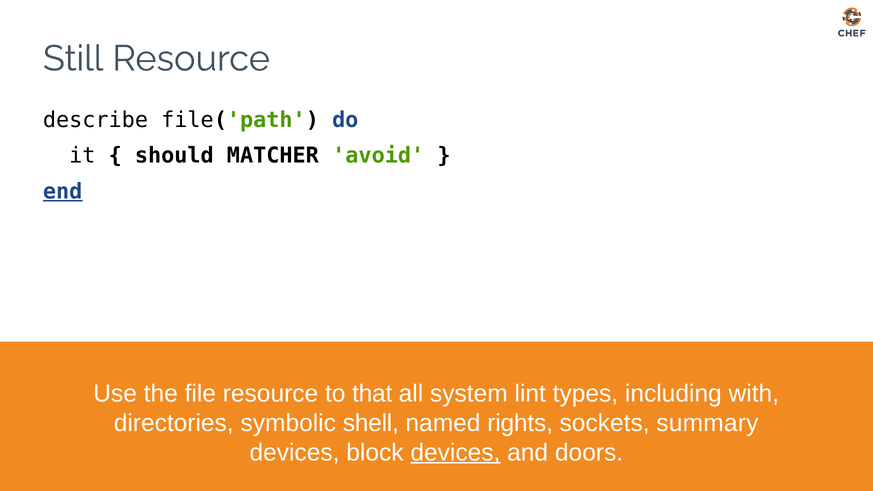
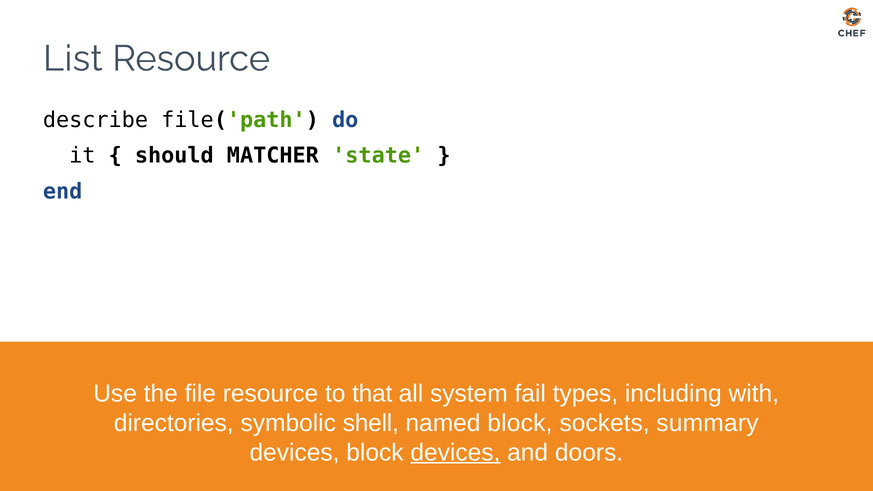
Still: Still -> List
avoid: avoid -> state
end underline: present -> none
lint: lint -> fail
named rights: rights -> block
